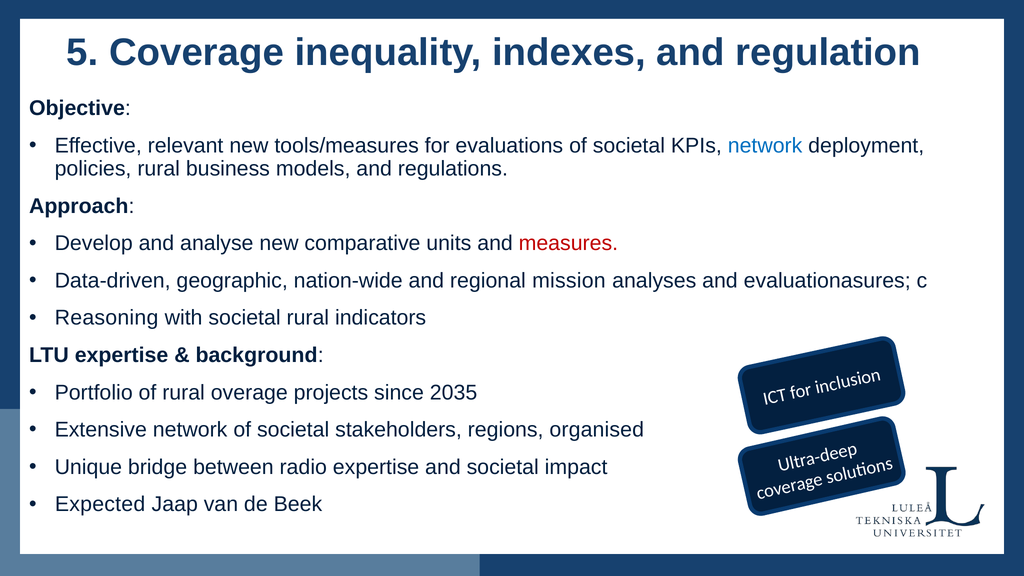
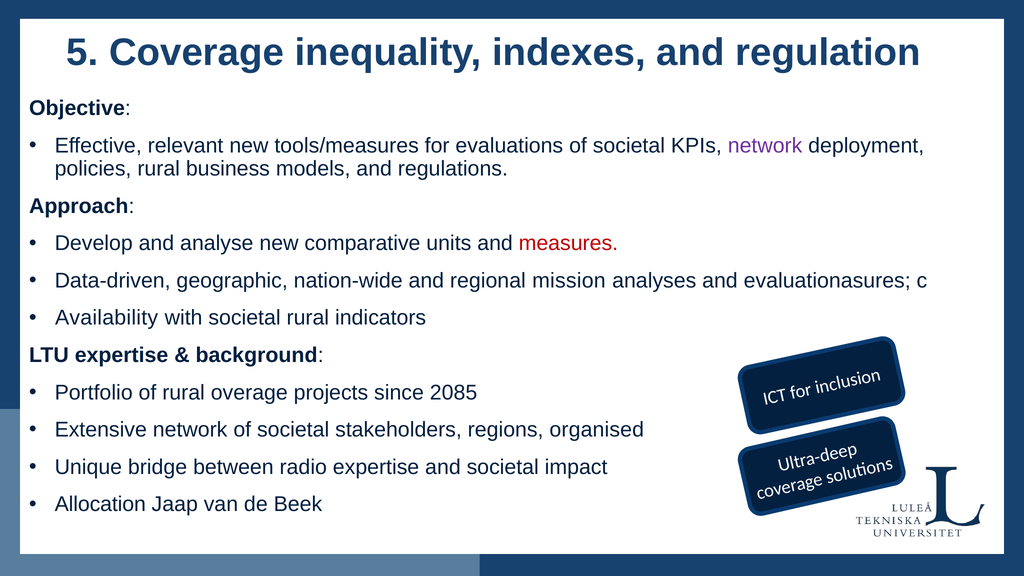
network at (765, 146) colour: blue -> purple
Reasoning: Reasoning -> Availability
2035: 2035 -> 2085
Expected: Expected -> Allocation
